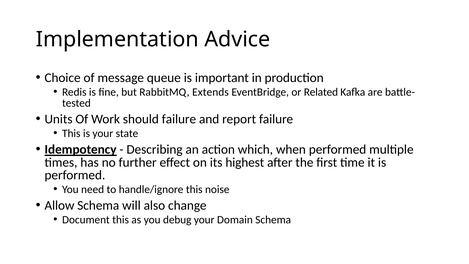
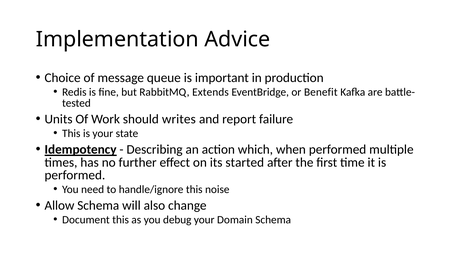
Related: Related -> Benefit
should failure: failure -> writes
highest: highest -> started
